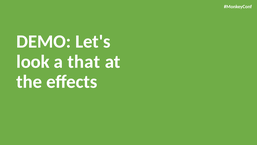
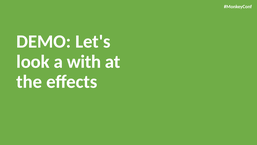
that: that -> with
